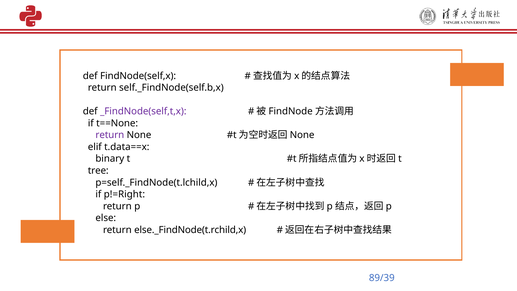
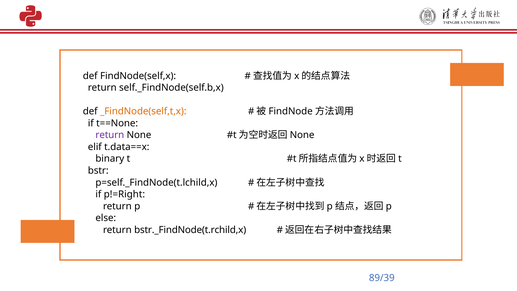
_FindNode(self,t,x colour: purple -> orange
tree: tree -> bstr
else._FindNode(t.rchild,x: else._FindNode(t.rchild,x -> bstr._FindNode(t.rchild,x
